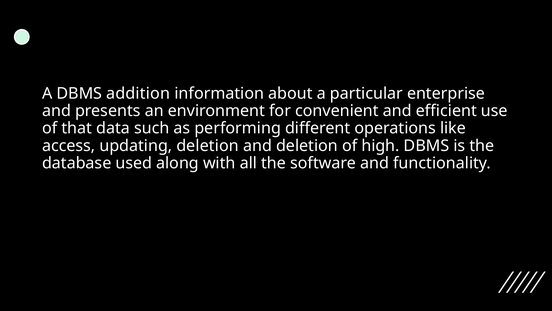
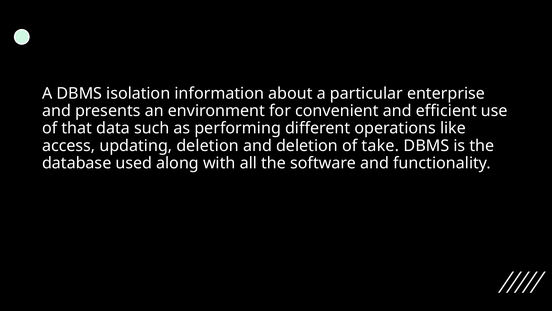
addition: addition -> isolation
high: high -> take
